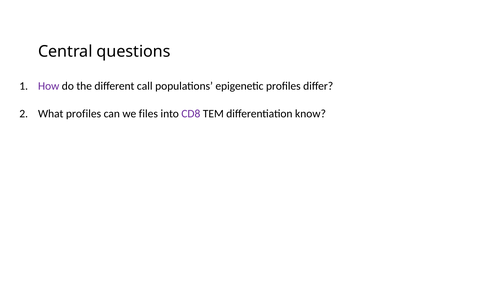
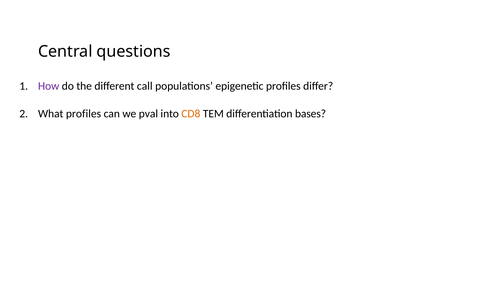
files: files -> pval
CD8 colour: purple -> orange
know: know -> bases
